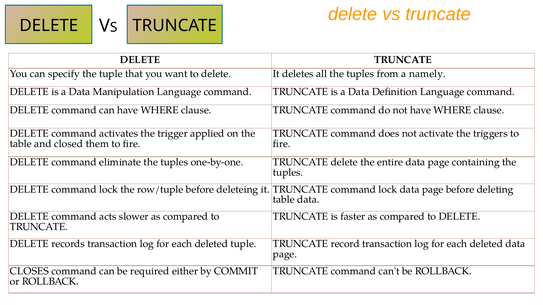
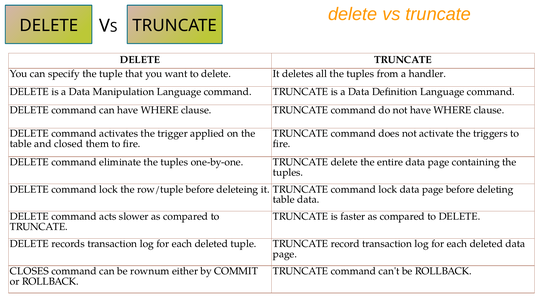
namely: namely -> handler
required: required -> rownum
